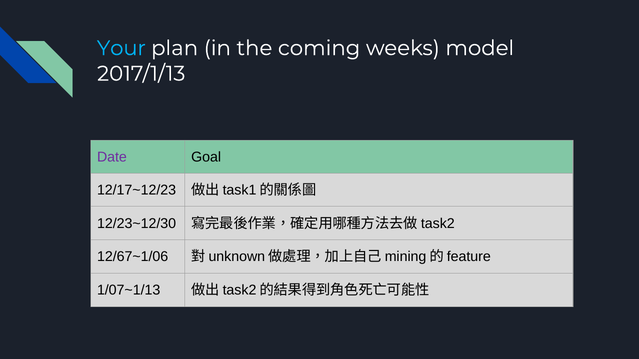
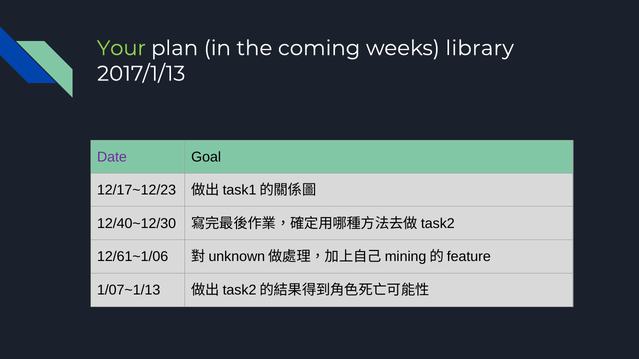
Your colour: light blue -> light green
model: model -> library
12/23~12/30: 12/23~12/30 -> 12/40~12/30
12/67~1/06: 12/67~1/06 -> 12/61~1/06
